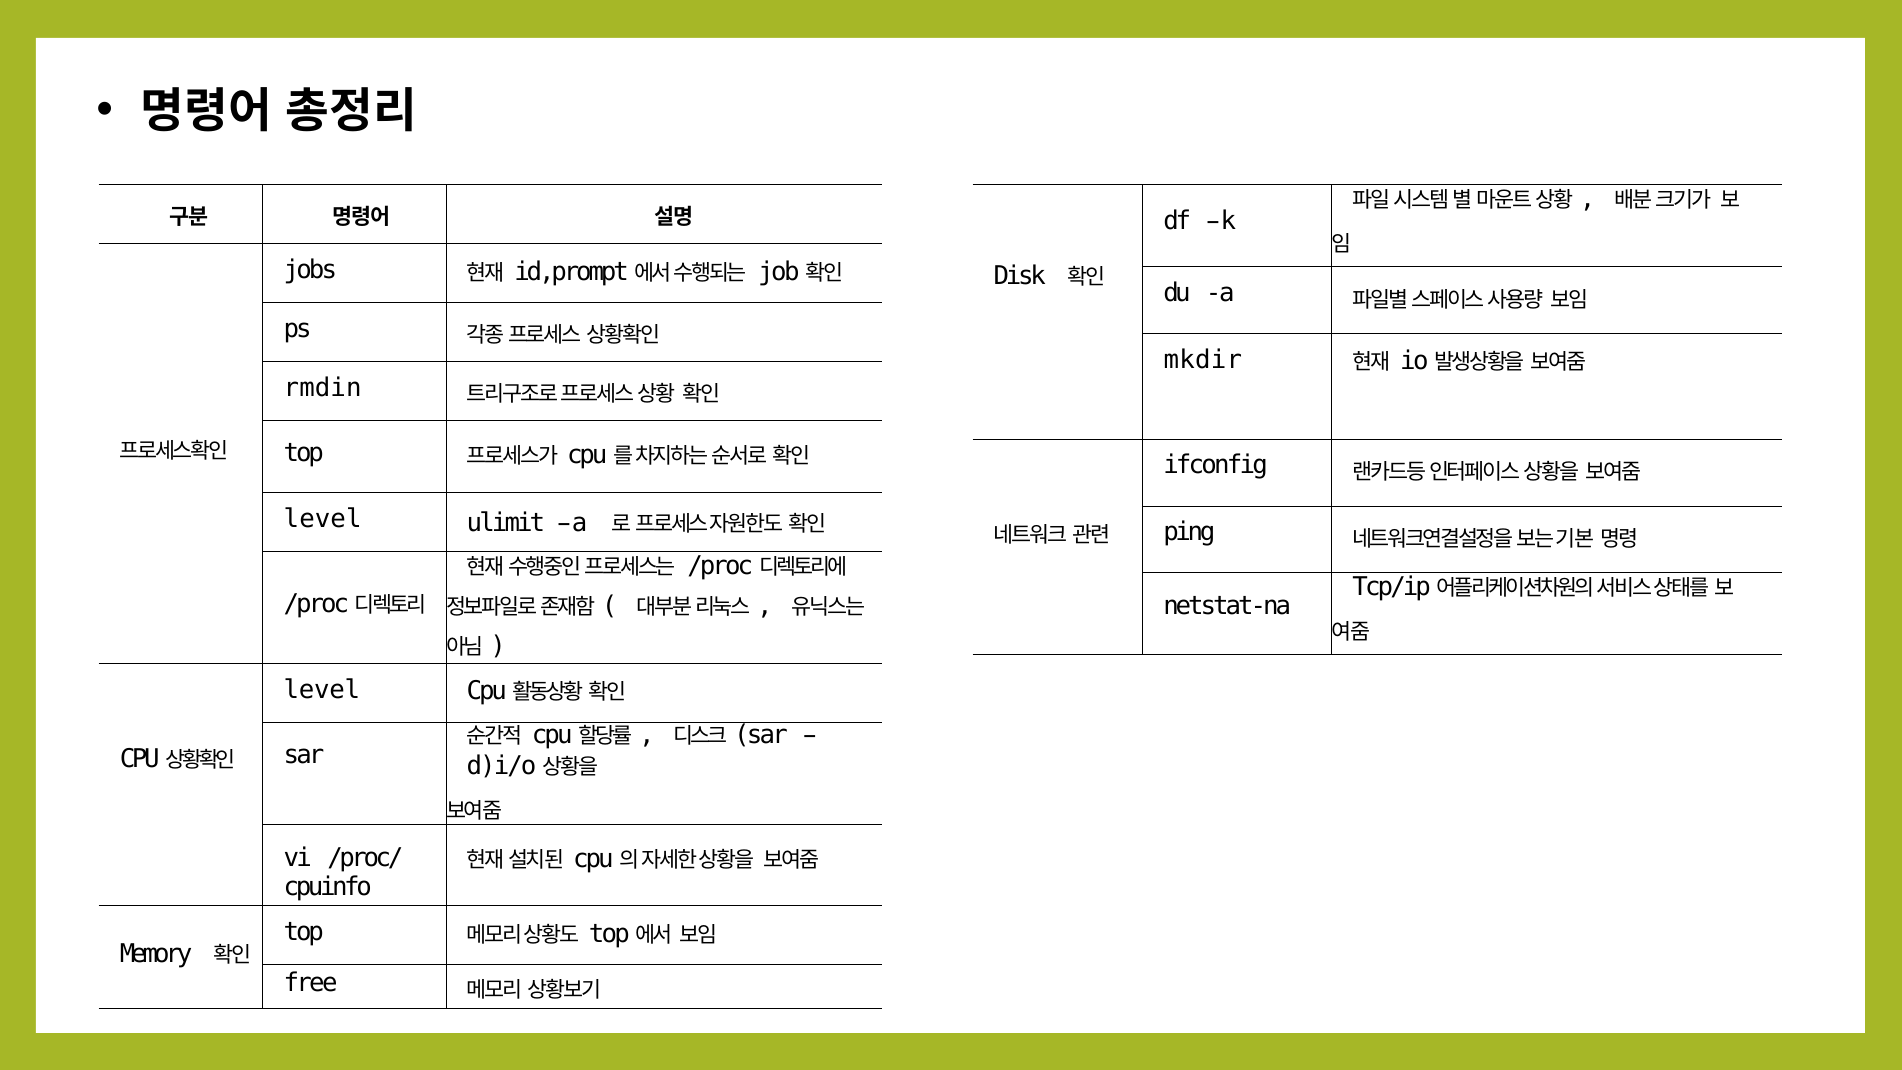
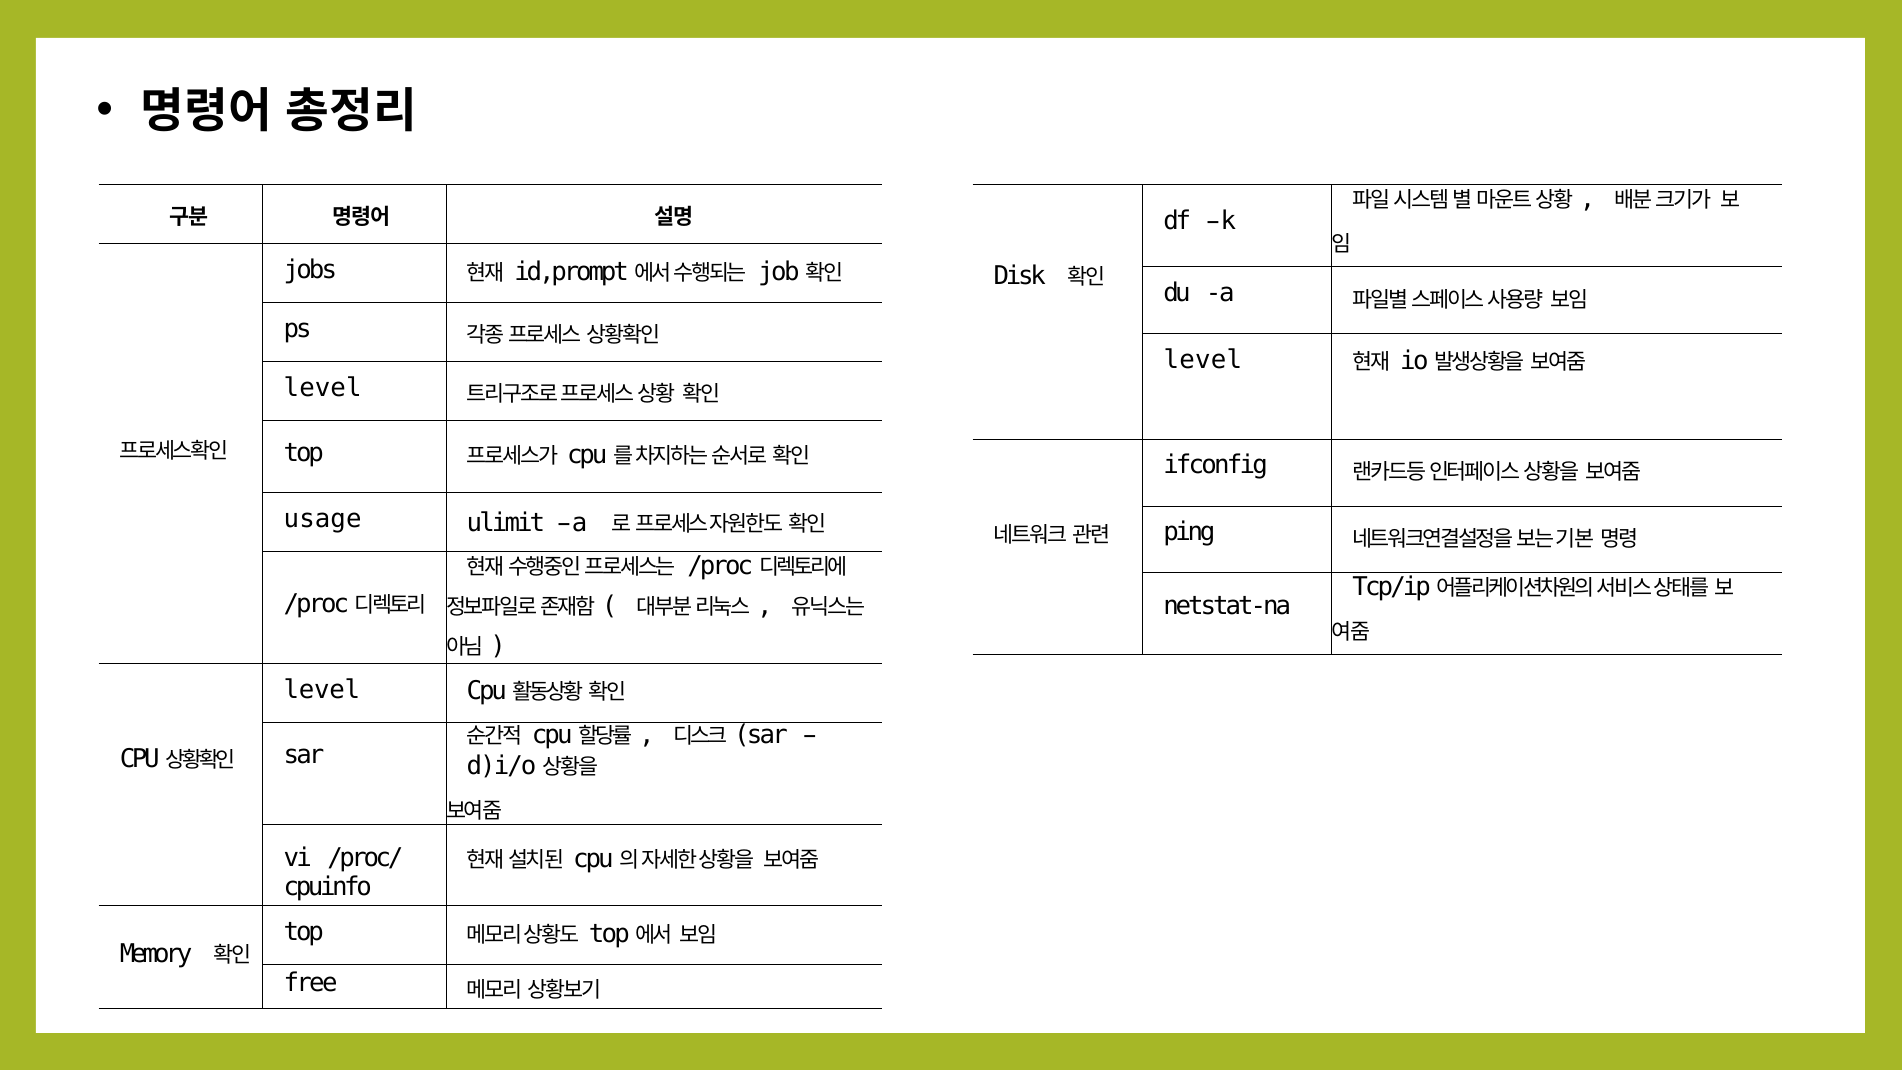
mkdir at (1203, 360): mkdir -> level
rmdin at (323, 388): rmdin -> level
level at (323, 519): level -> usage
